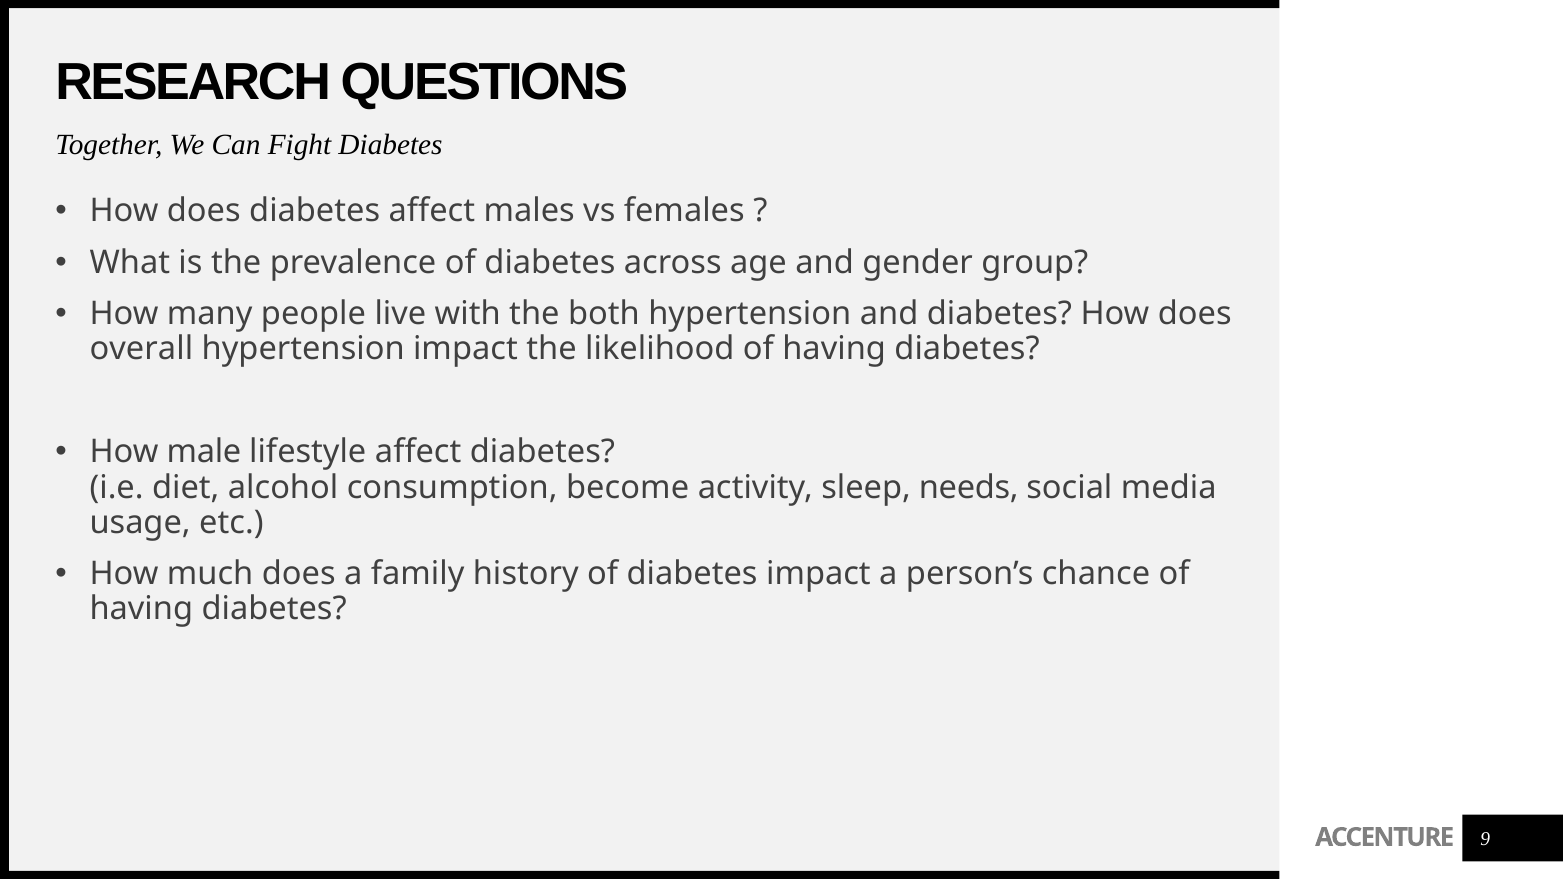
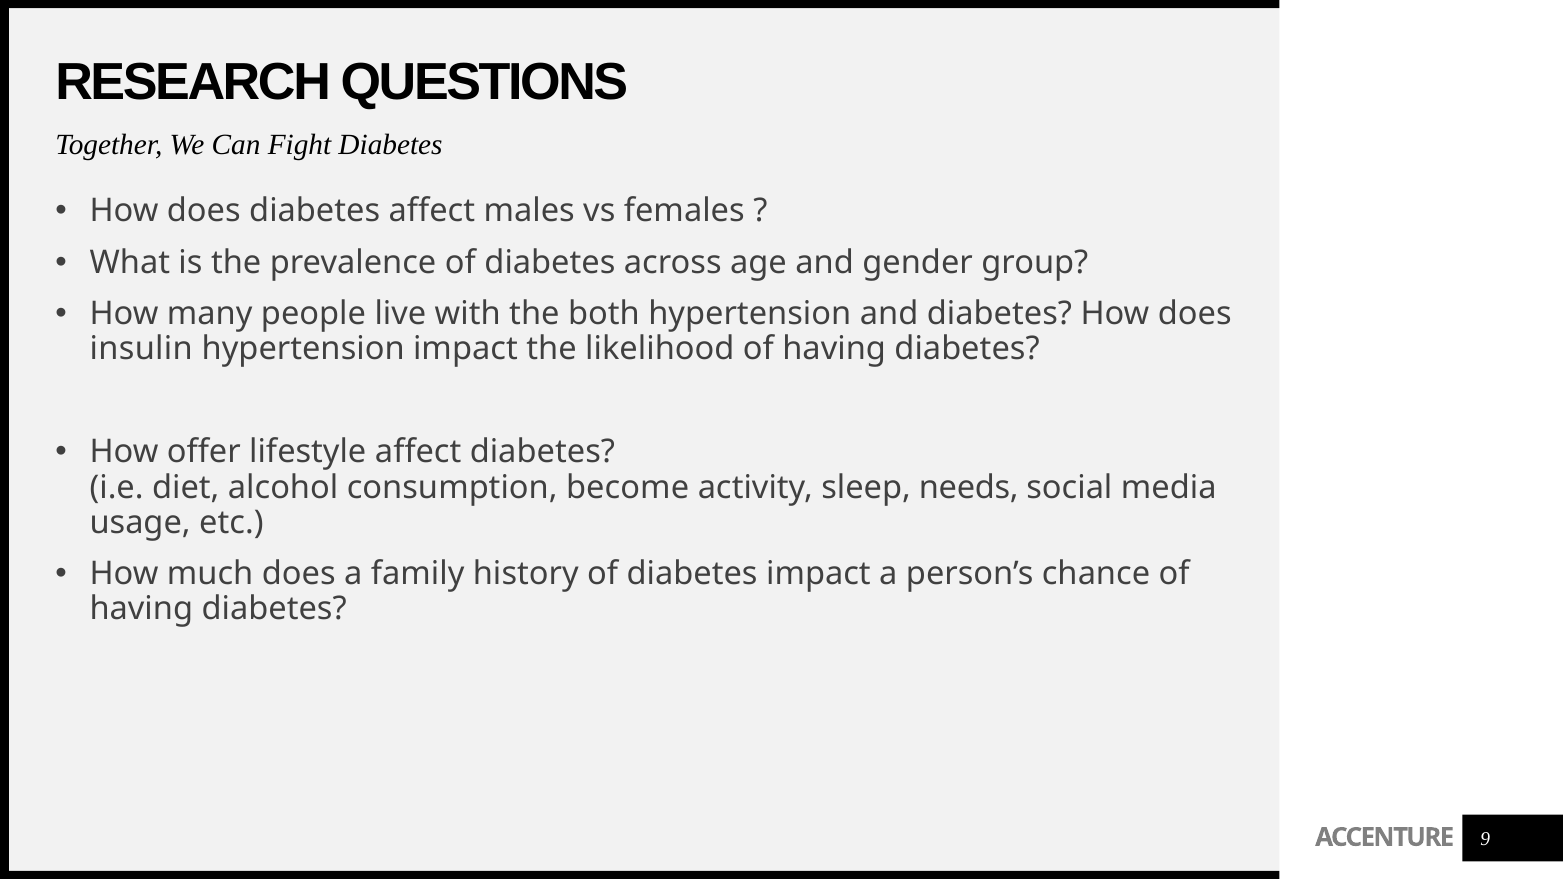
overall: overall -> insulin
male: male -> offer
